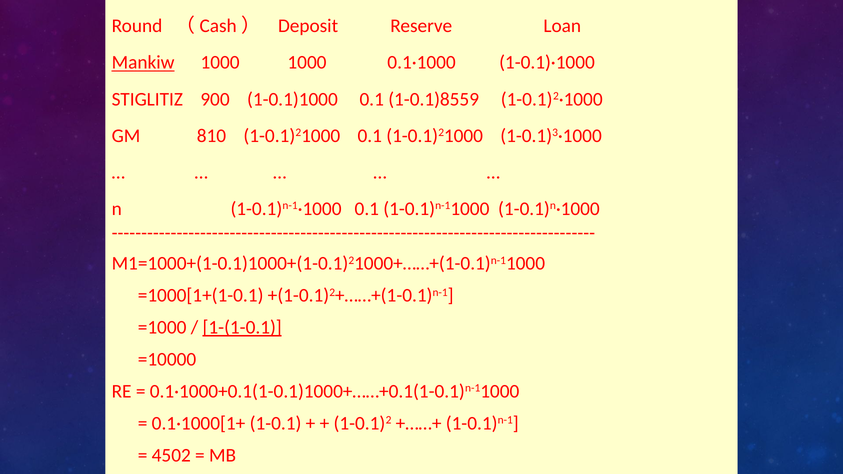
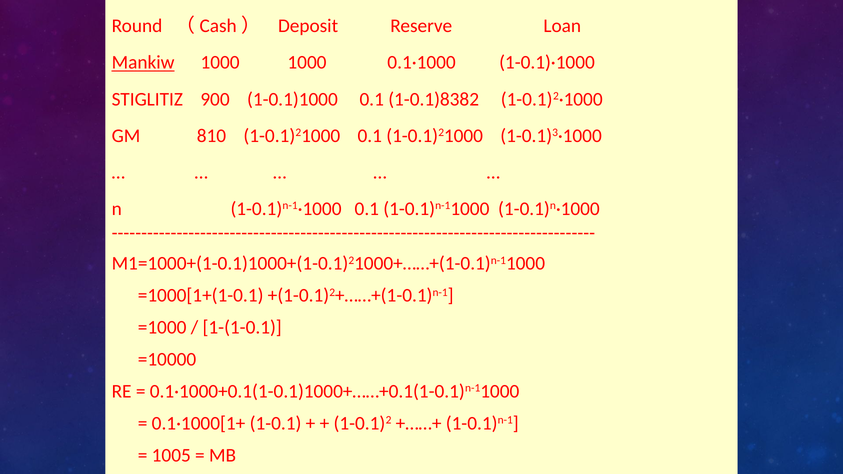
1-0.1)8559: 1-0.1)8559 -> 1-0.1)8382
1-(1-0.1 underline: present -> none
4502: 4502 -> 1005
